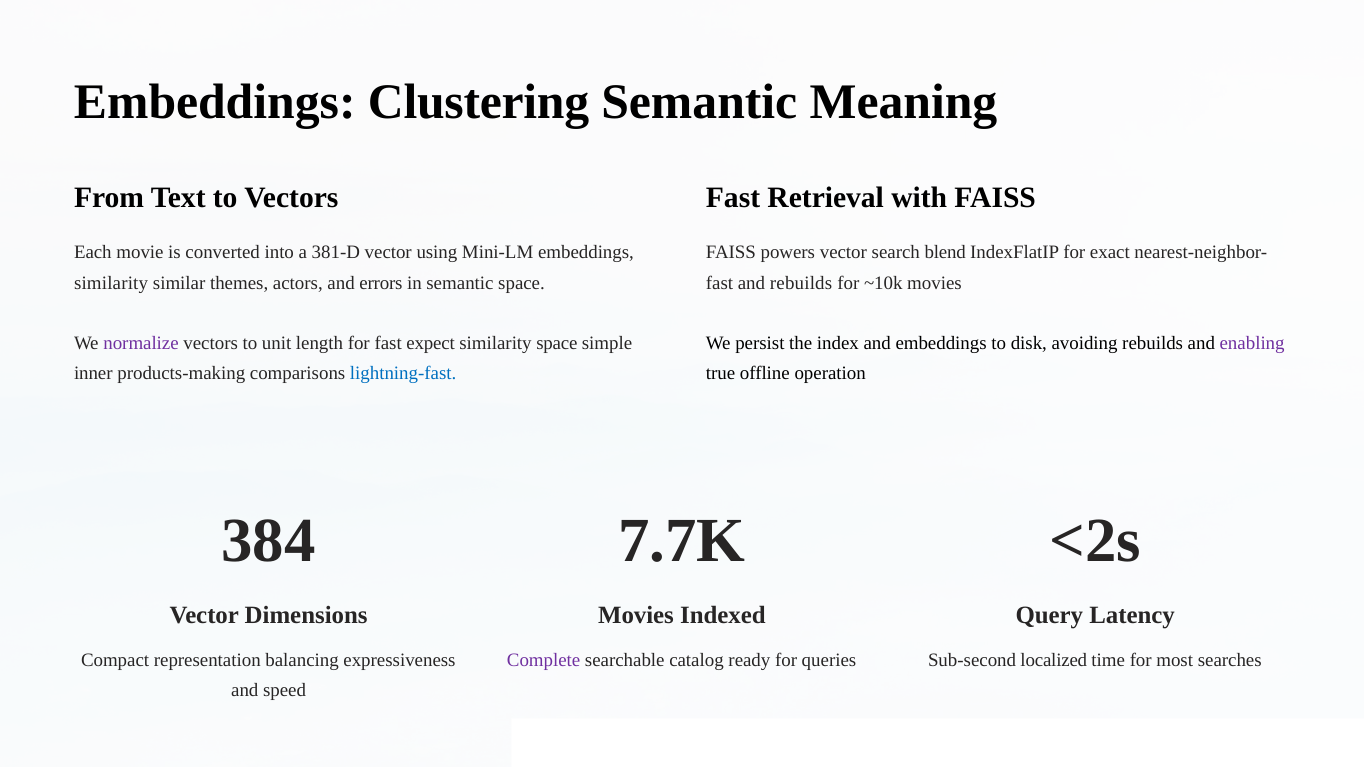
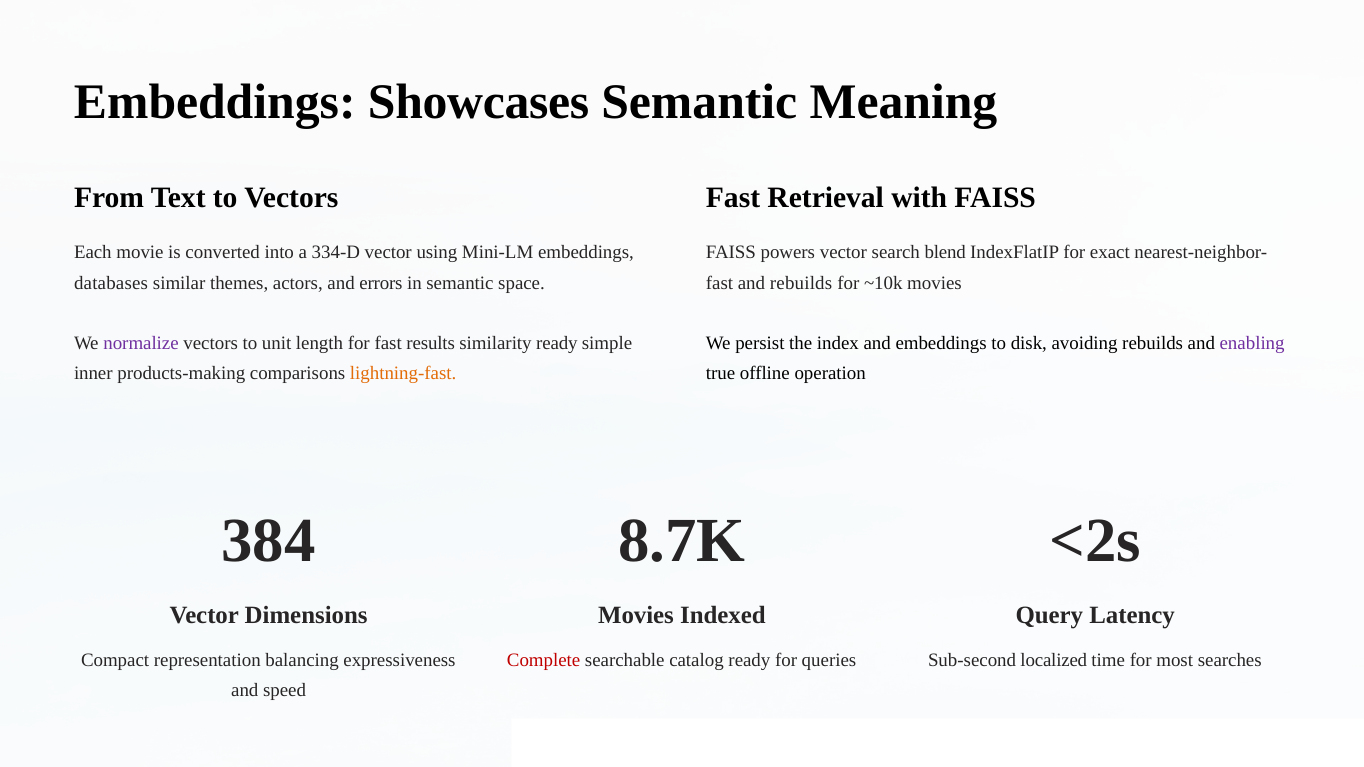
Clustering: Clustering -> Showcases
381-D: 381-D -> 334-D
similarity at (111, 283): similarity -> databases
expect: expect -> results
similarity space: space -> ready
lightning-fast colour: blue -> orange
7.7K: 7.7K -> 8.7K
Complete colour: purple -> red
